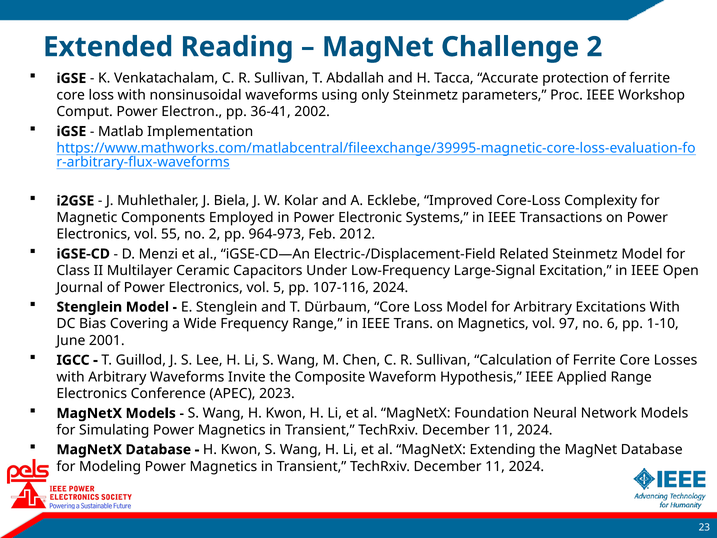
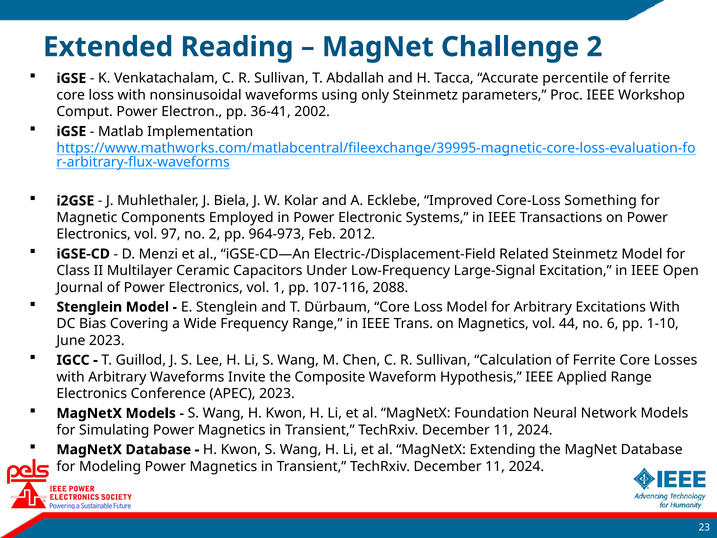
protection: protection -> percentile
Complexity: Complexity -> Something
55: 55 -> 97
5: 5 -> 1
107-116 2024: 2024 -> 2088
97: 97 -> 44
June 2001: 2001 -> 2023
